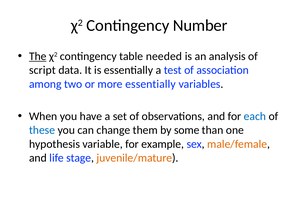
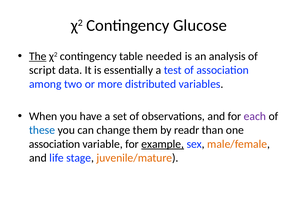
Number: Number -> Glucose
more essentially: essentially -> distributed
each colour: blue -> purple
some: some -> readr
hypothesis at (55, 144): hypothesis -> association
example underline: none -> present
